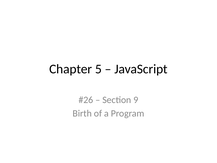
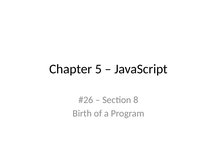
9: 9 -> 8
